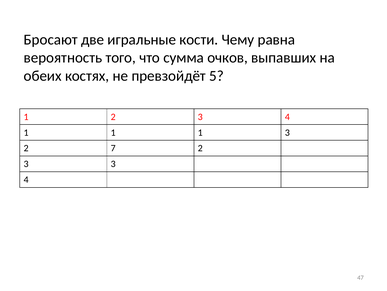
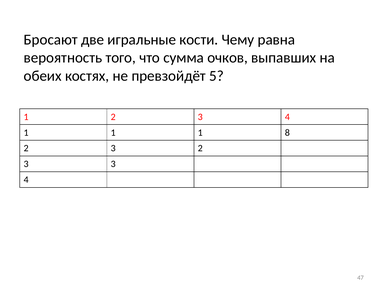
1 3: 3 -> 8
7 at (113, 148): 7 -> 3
